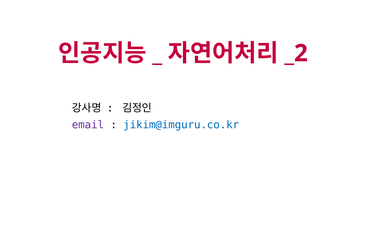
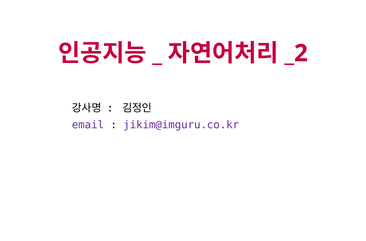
jikim@imguru.co.kr colour: blue -> purple
